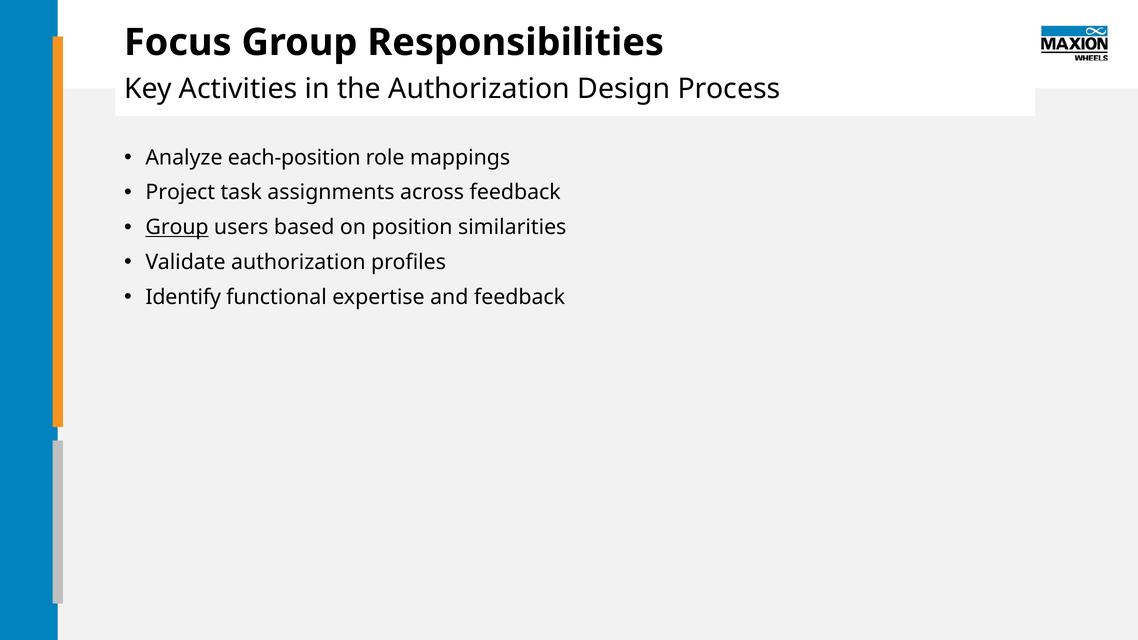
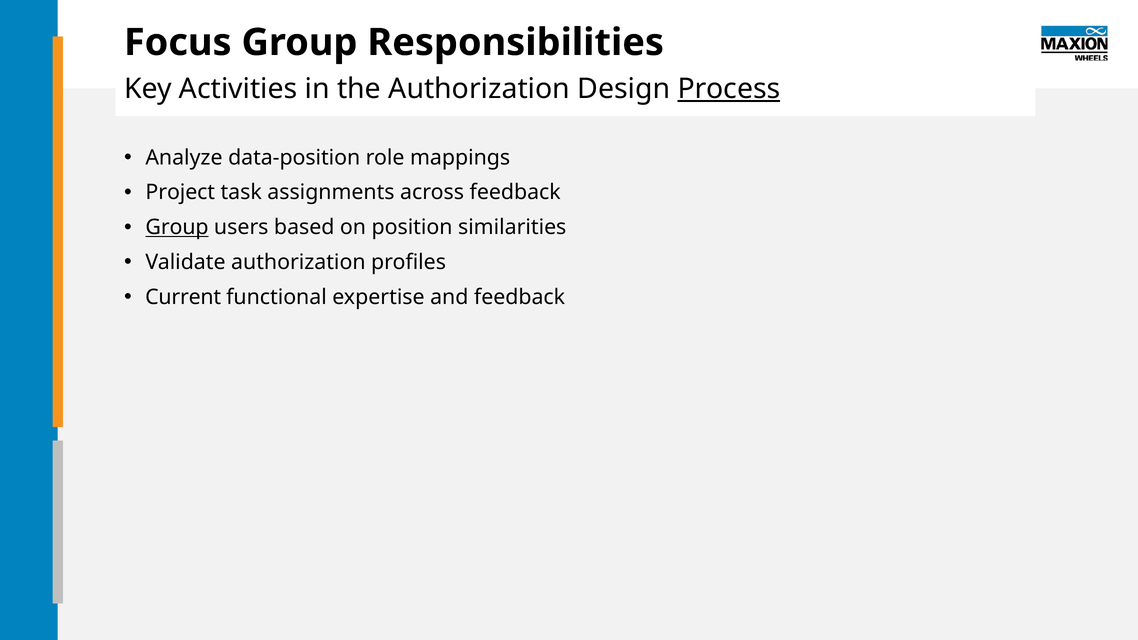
Process underline: none -> present
each-position: each-position -> data-position
Identify: Identify -> Current
